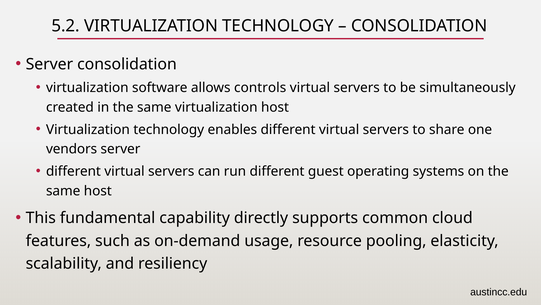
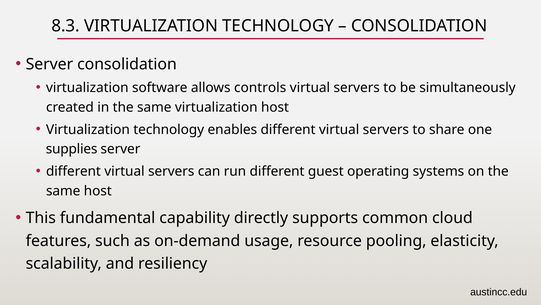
5.2: 5.2 -> 8.3
vendors: vendors -> supplies
